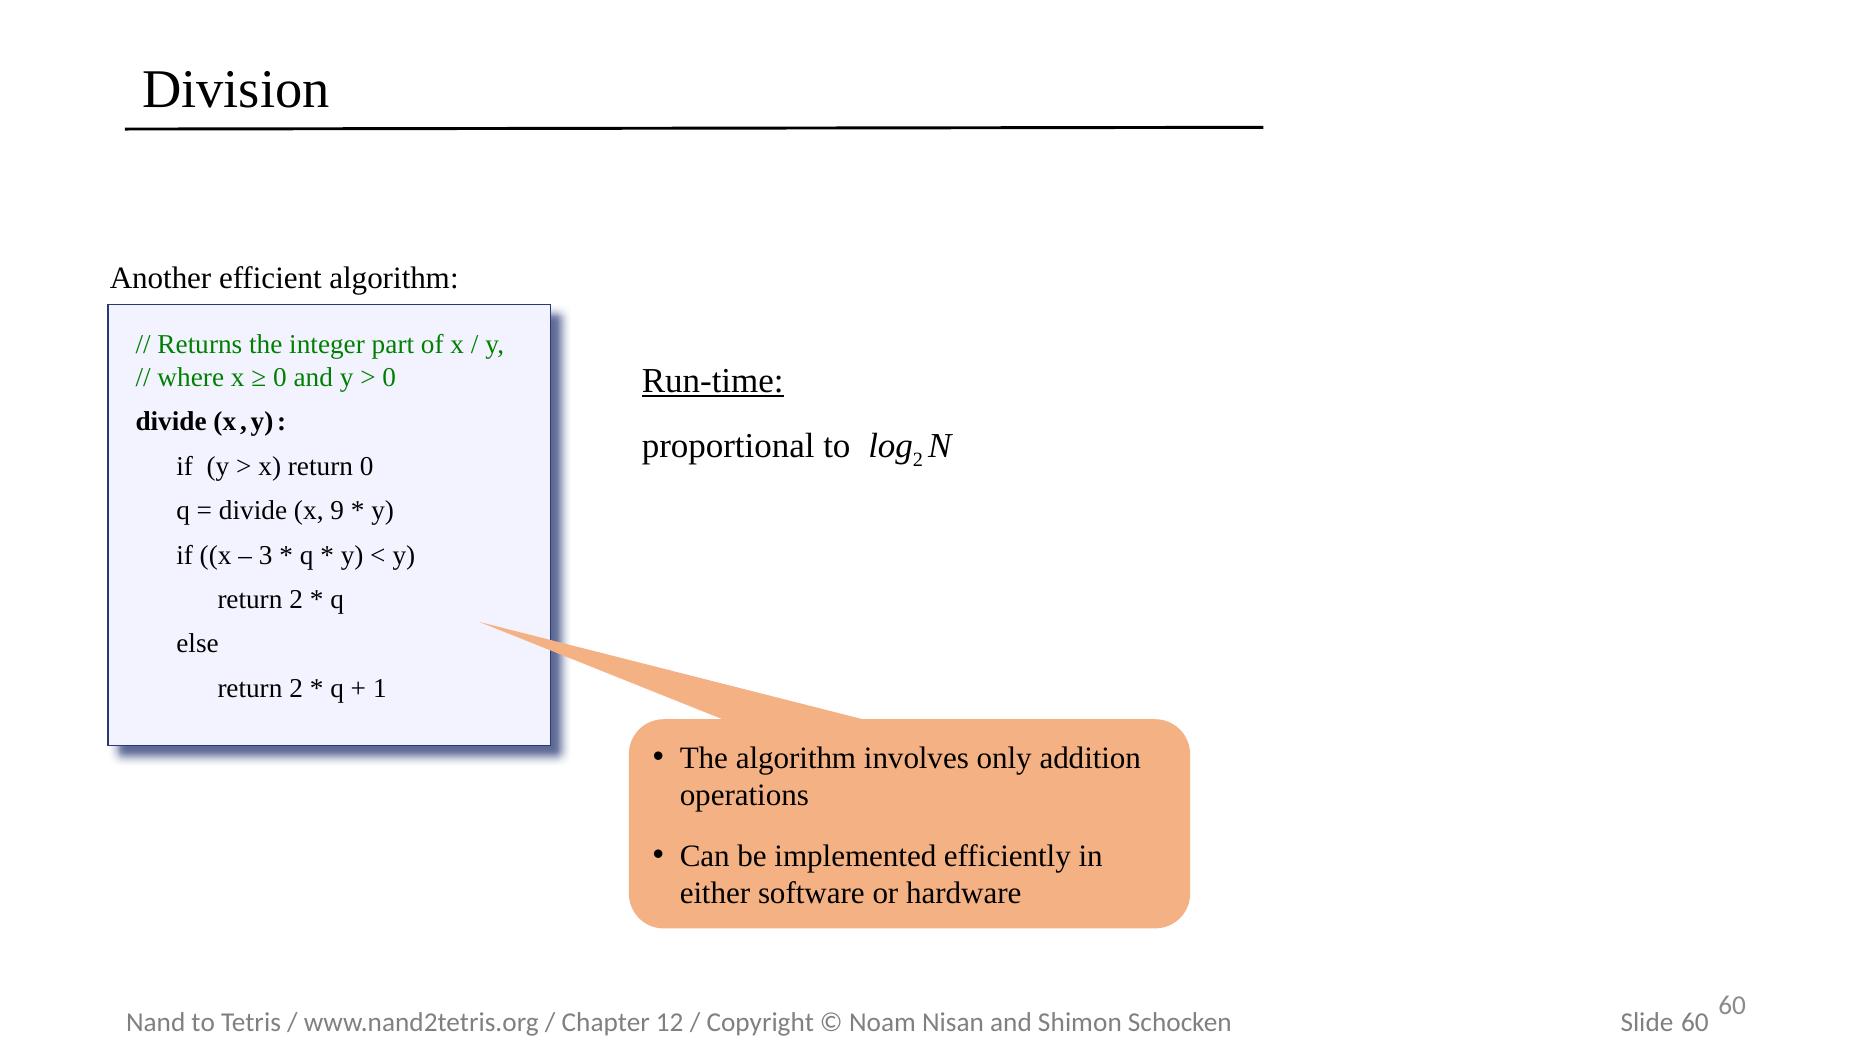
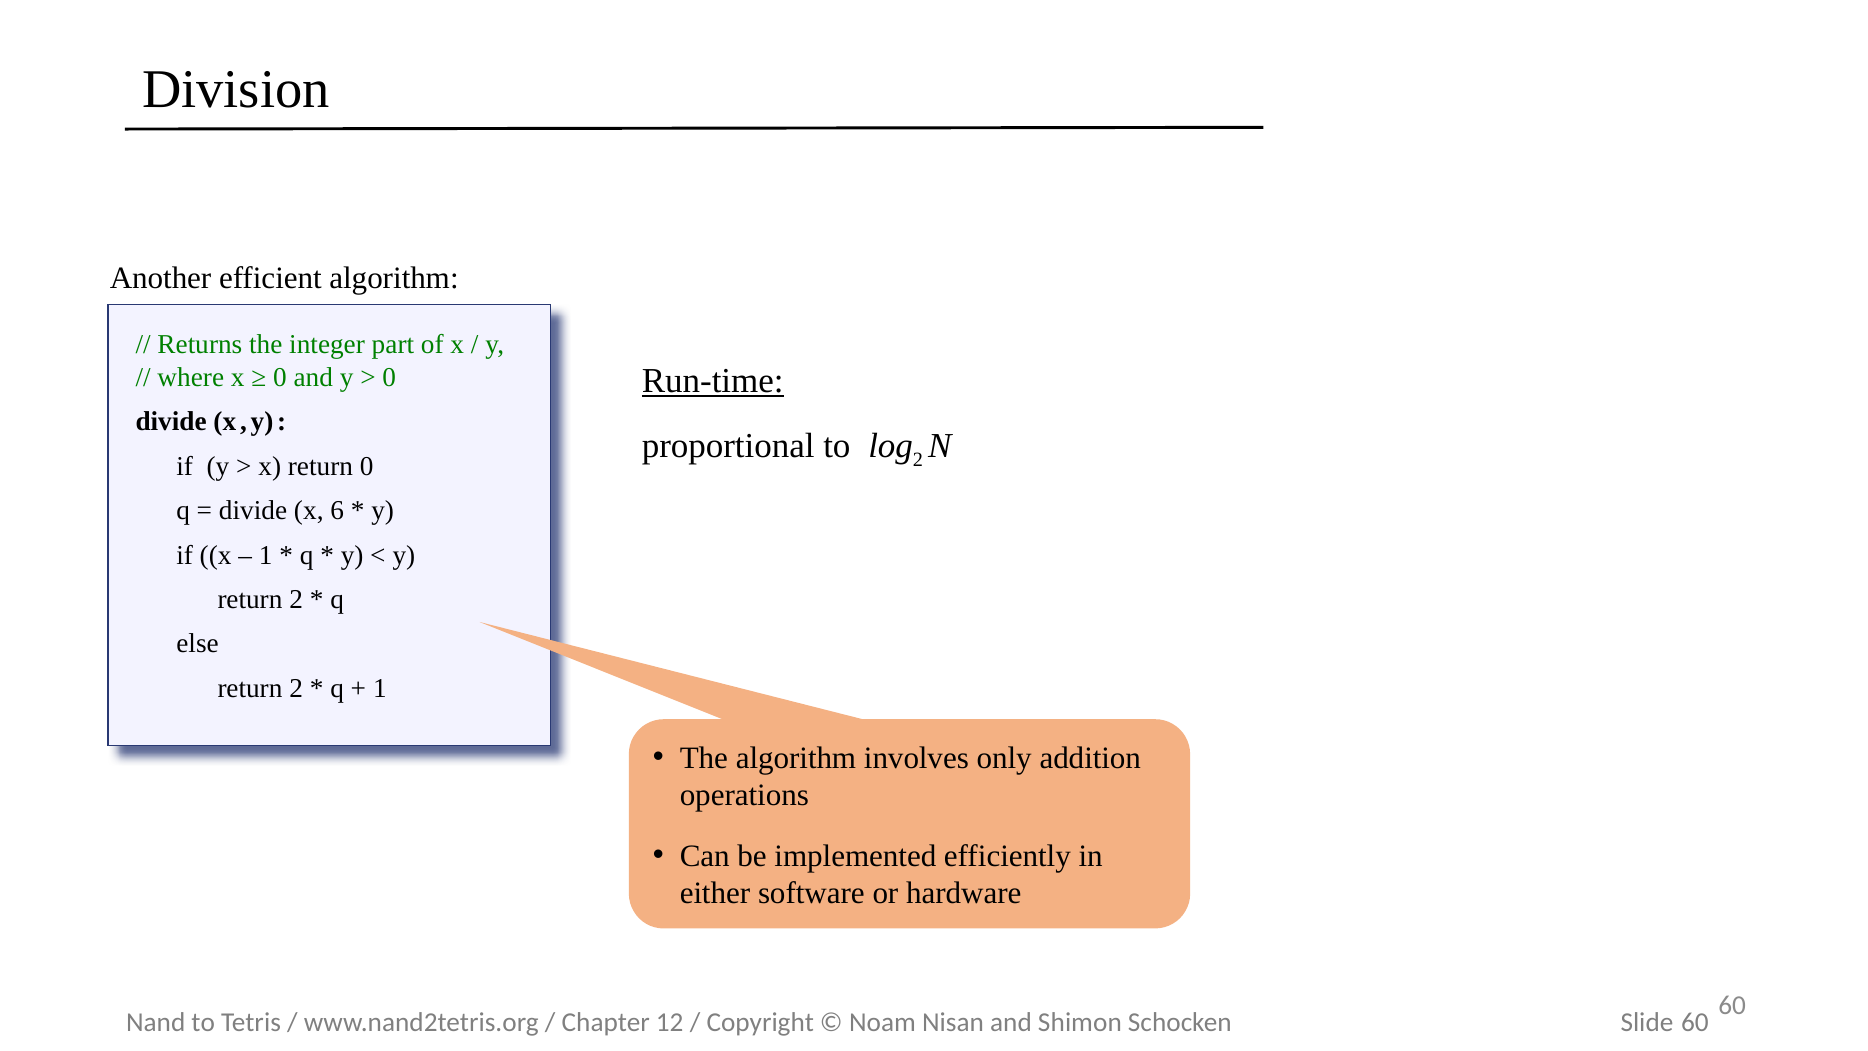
9: 9 -> 6
3 at (266, 555): 3 -> 1
